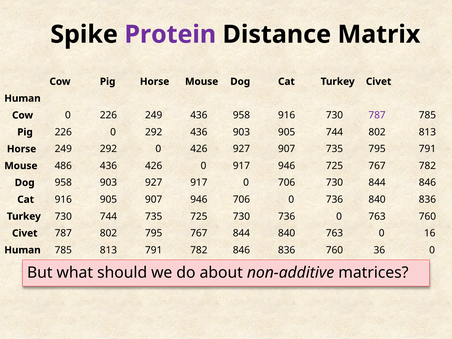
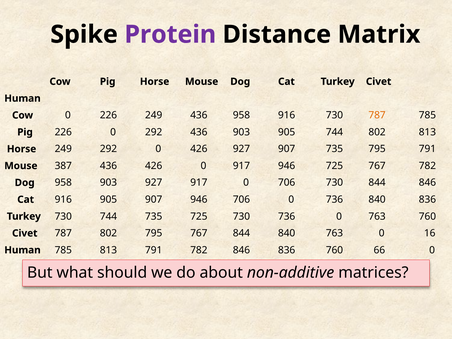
787 at (377, 115) colour: purple -> orange
486: 486 -> 387
36: 36 -> 66
